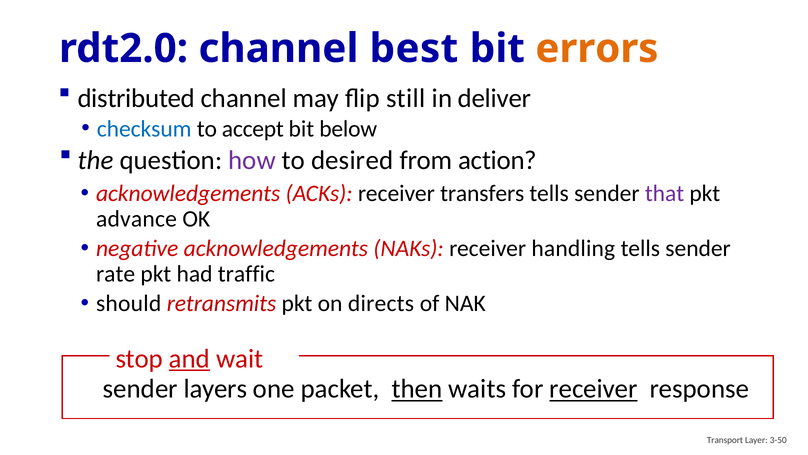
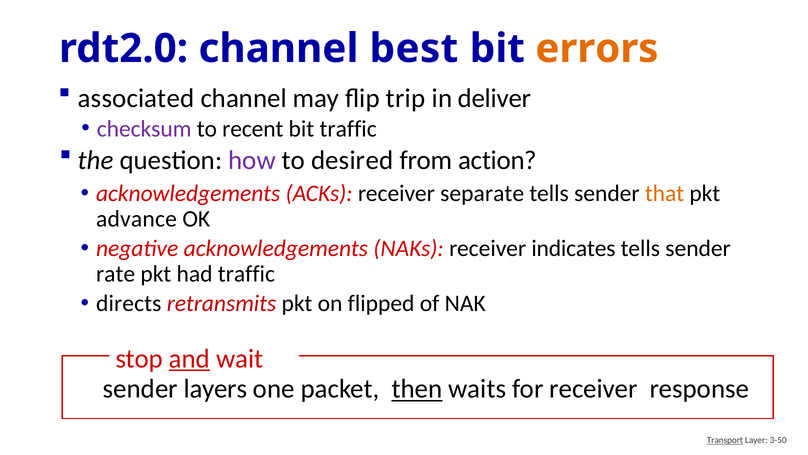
distributed: distributed -> associated
still: still -> trip
checksum colour: blue -> purple
accept: accept -> recent
bit below: below -> traffic
transfers: transfers -> separate
that colour: purple -> orange
handling: handling -> indicates
should: should -> directs
directs: directs -> flipped
receiver at (594, 389) underline: present -> none
Transport underline: none -> present
